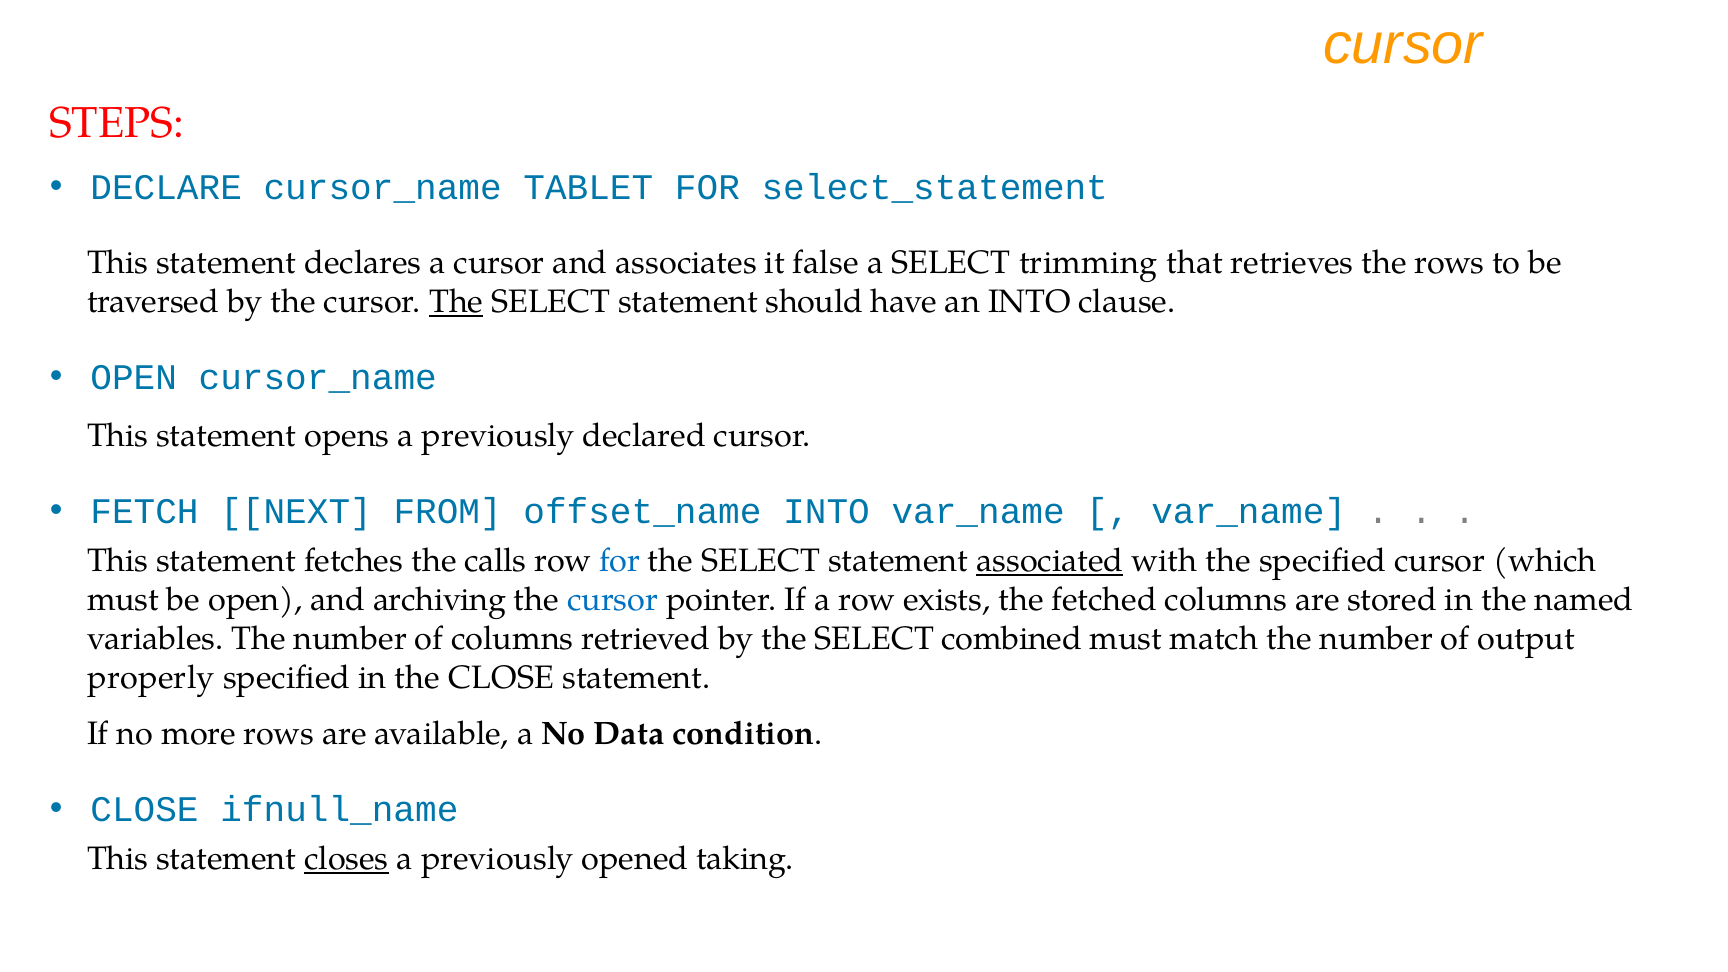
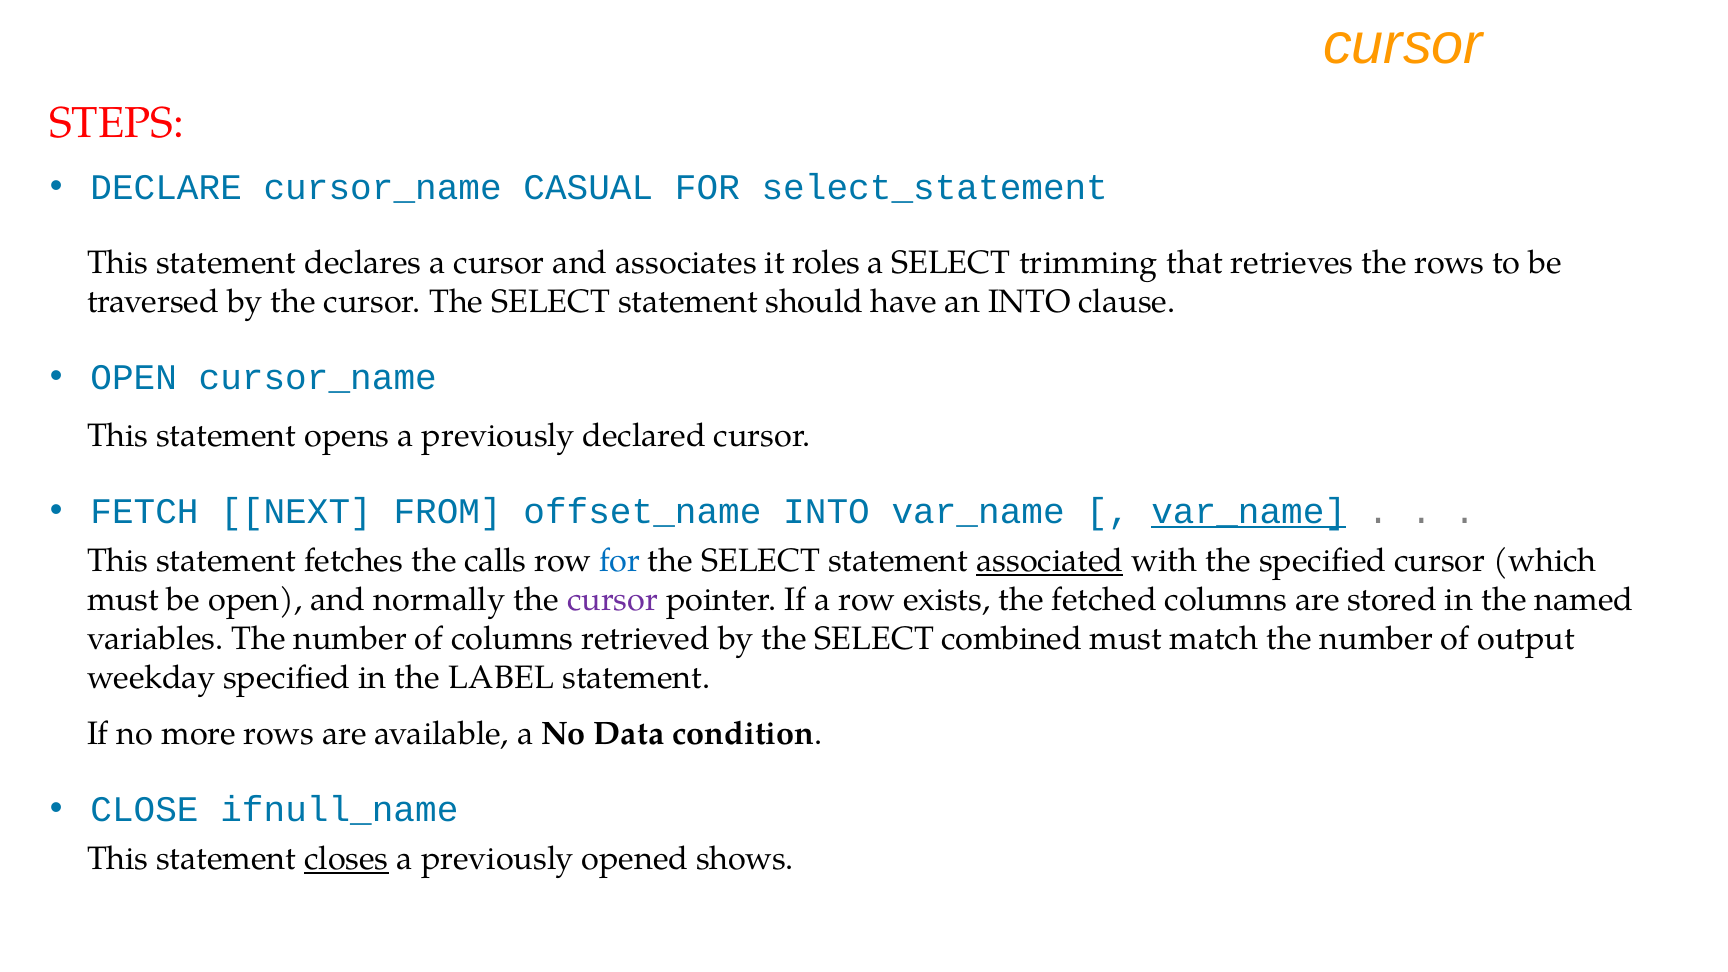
TABLET: TABLET -> CASUAL
false: false -> roles
The at (456, 302) underline: present -> none
var_name at (1249, 511) underline: none -> present
archiving: archiving -> normally
cursor at (613, 600) colour: blue -> purple
properly: properly -> weekday
the CLOSE: CLOSE -> LABEL
taking: taking -> shows
